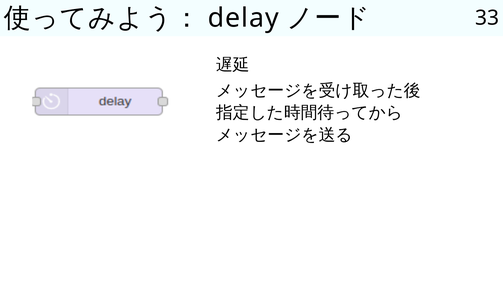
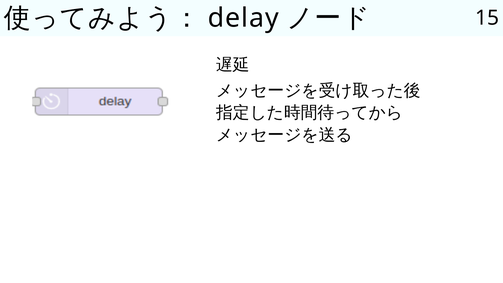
33: 33 -> 15
